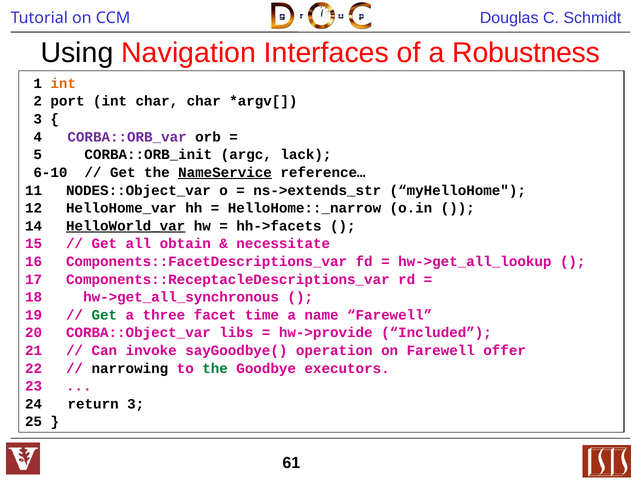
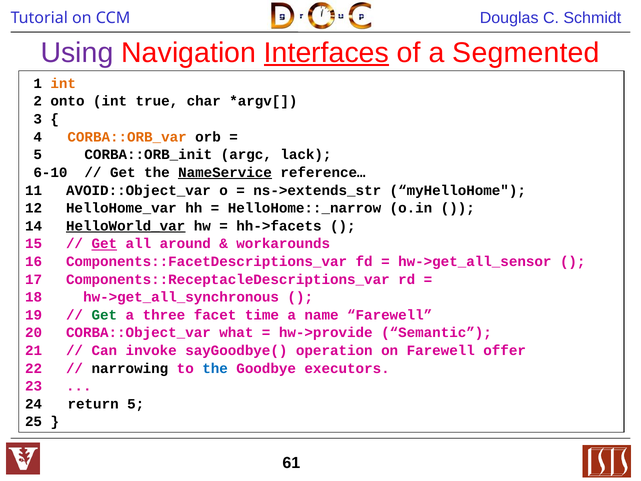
Using colour: black -> purple
Interfaces underline: none -> present
Robustness: Robustness -> Segmented
port: port -> onto
int char: char -> true
CORBA::ORB_var colour: purple -> orange
NODES::Object_var: NODES::Object_var -> AVOID::Object_var
Get at (104, 244) underline: none -> present
obtain: obtain -> around
necessitate: necessitate -> workarounds
hw->get_all_lookup: hw->get_all_lookup -> hw->get_all_sensor
libs: libs -> what
Included: Included -> Semantic
the at (215, 368) colour: green -> blue
return 3: 3 -> 5
